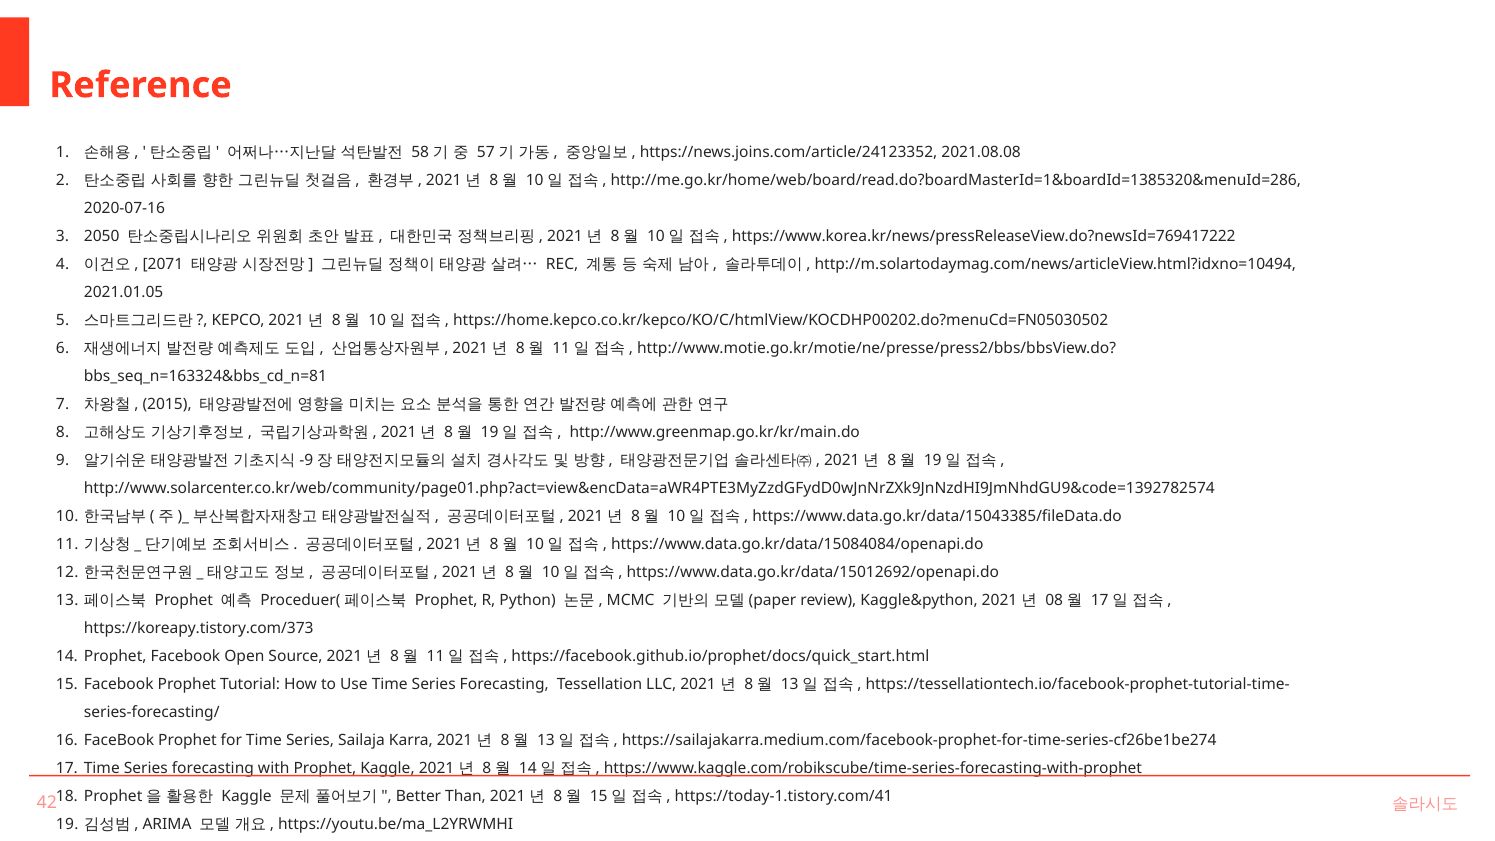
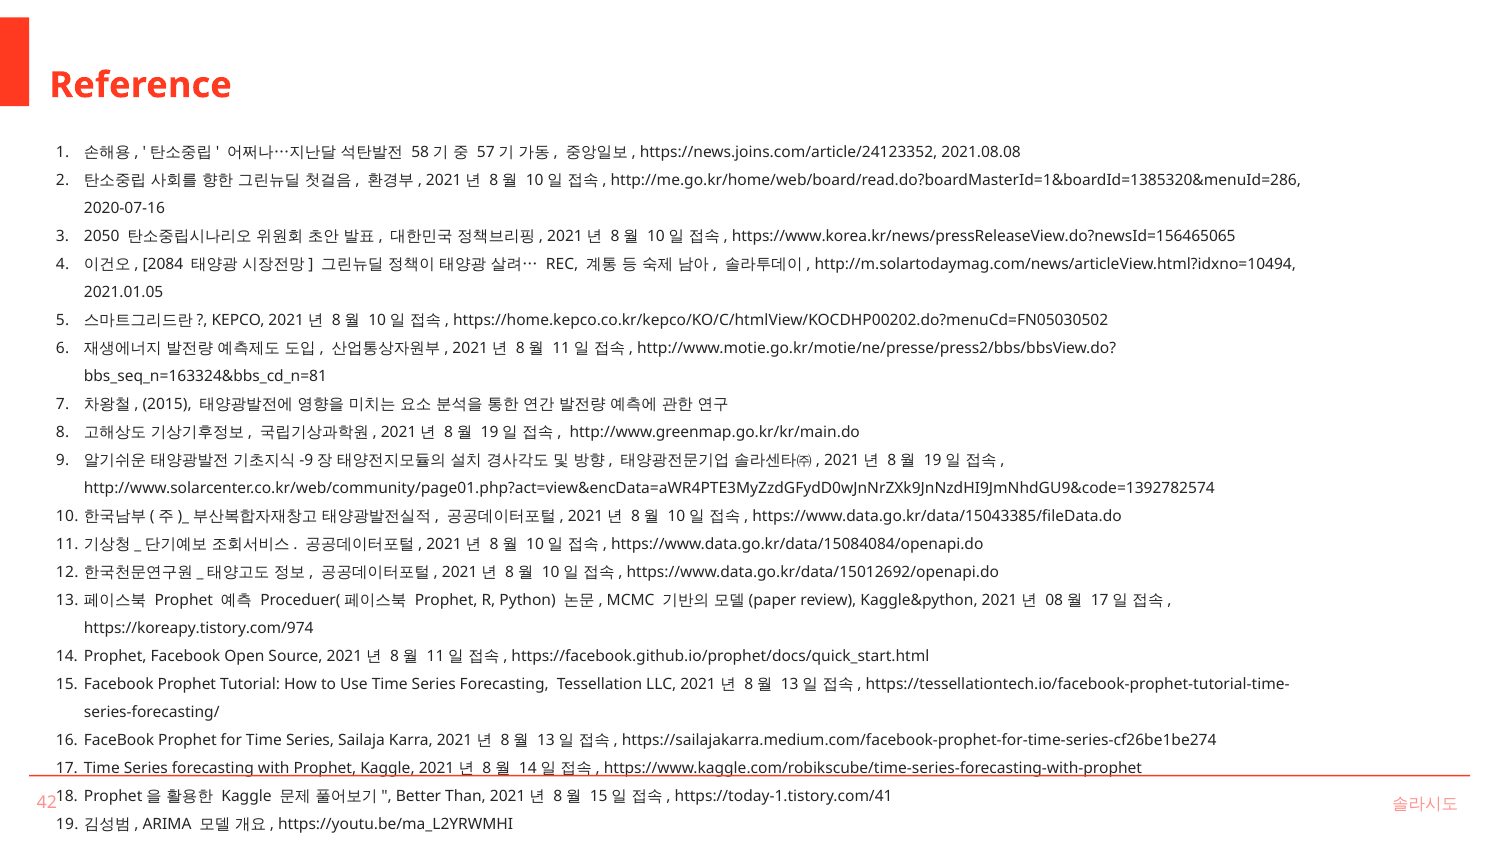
https://www.korea.kr/news/pressReleaseView.do?newsId=769417222: https://www.korea.kr/news/pressReleaseView.do?newsId=769417222 -> https://www.korea.kr/news/pressReleaseView.do?newsId=156465065
2071: 2071 -> 2084
https://koreapy.tistory.com/373: https://koreapy.tistory.com/373 -> https://koreapy.tistory.com/974
